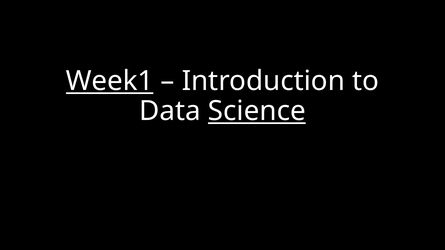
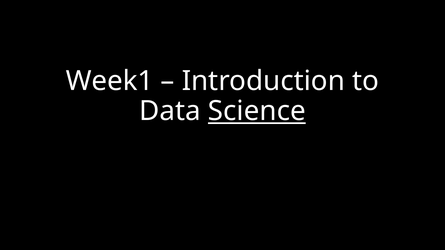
Week1 underline: present -> none
